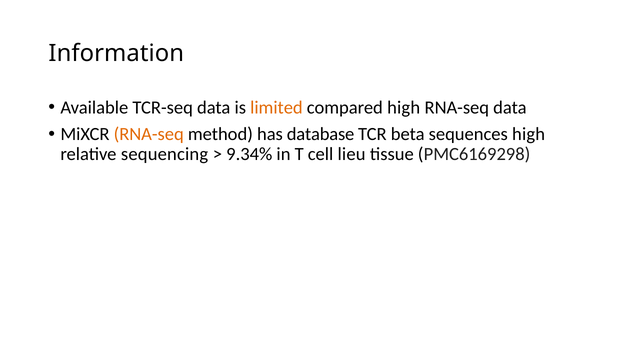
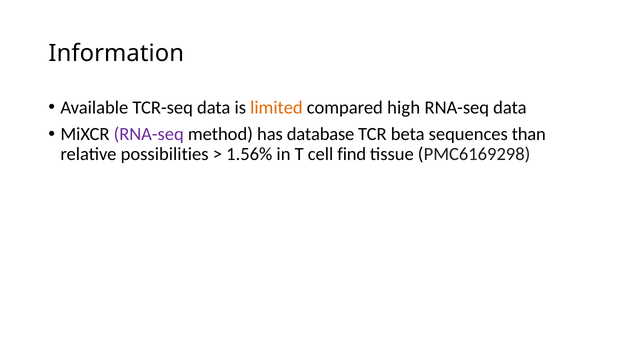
RNA-seq at (149, 134) colour: orange -> purple
sequences high: high -> than
sequencing: sequencing -> possibilities
9.34%: 9.34% -> 1.56%
lieu: lieu -> find
